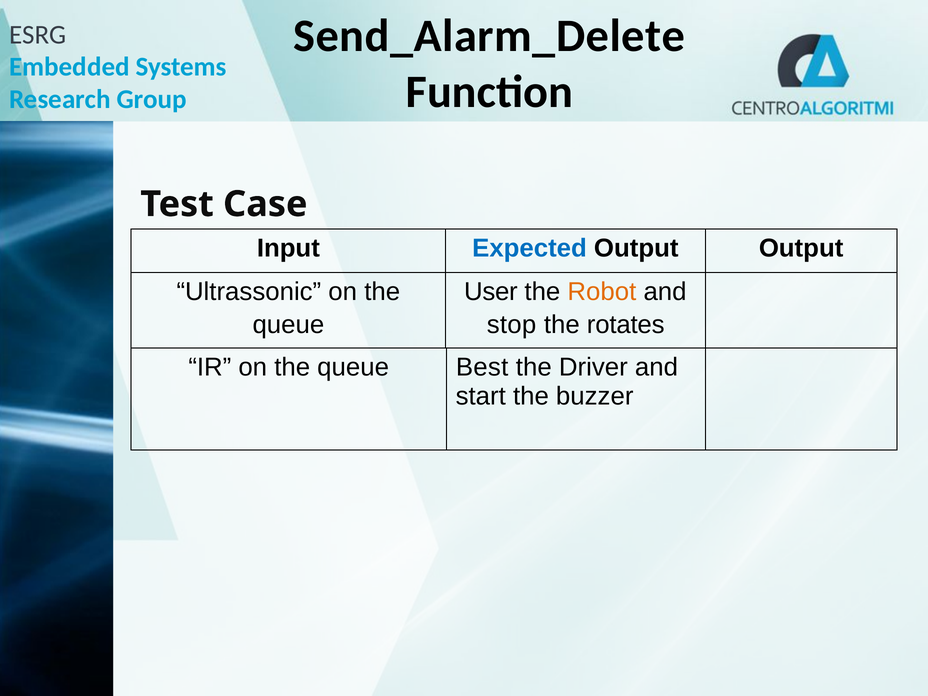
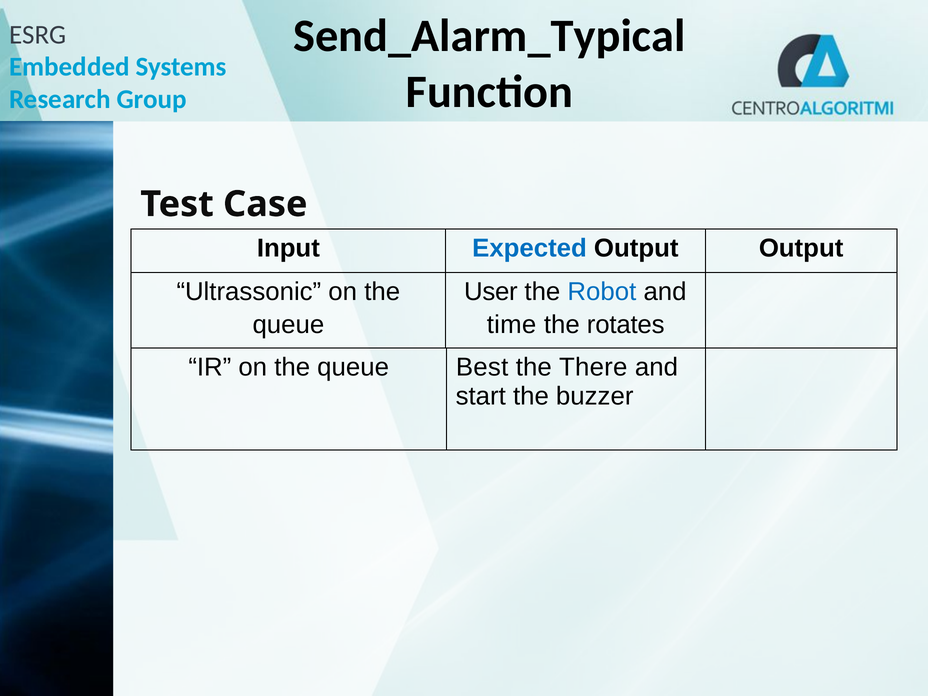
Send_Alarm_Delete: Send_Alarm_Delete -> Send_Alarm_Typical
Robot colour: orange -> blue
stop: stop -> time
Driver: Driver -> There
